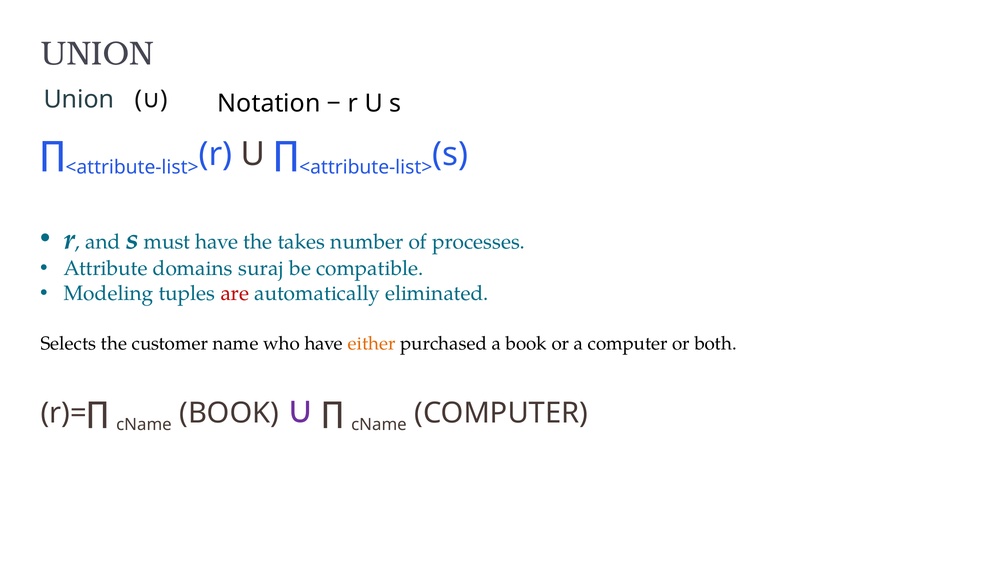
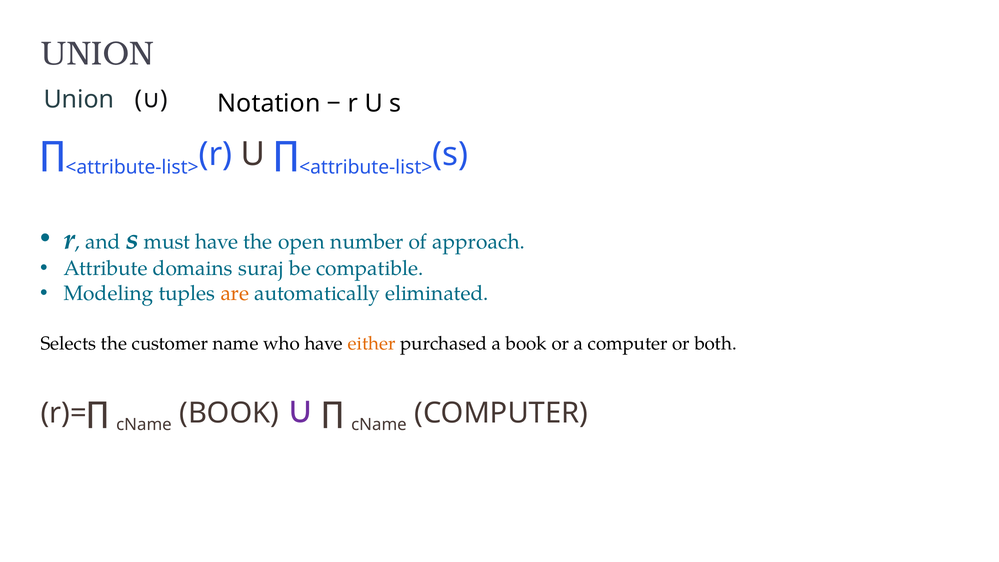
takes: takes -> open
processes: processes -> approach
are colour: red -> orange
